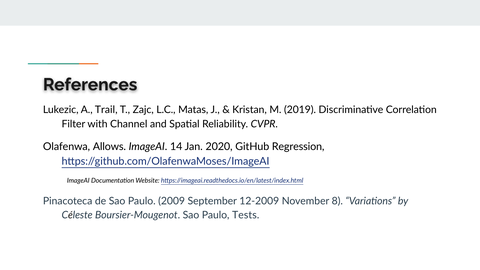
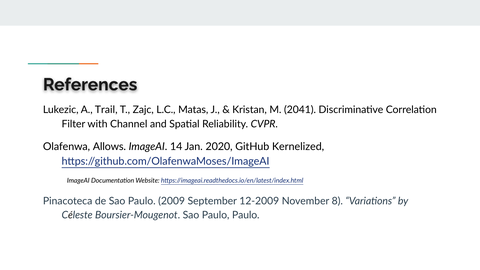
2019: 2019 -> 2041
Regression: Regression -> Kernelized
Paulo Tests: Tests -> Paulo
